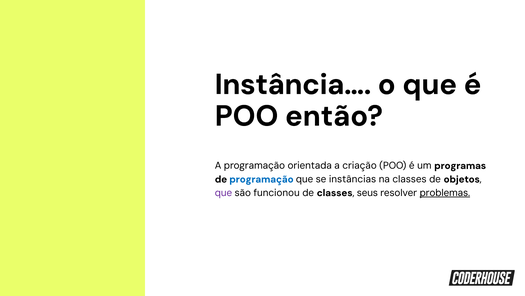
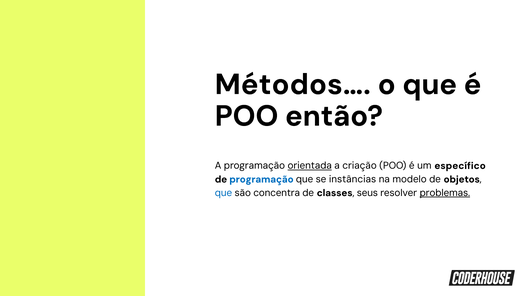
Instância…: Instância… -> Métodos…
orientada underline: none -> present
programas: programas -> específico
na classes: classes -> modelo
que at (223, 192) colour: purple -> blue
funcionou: funcionou -> concentra
